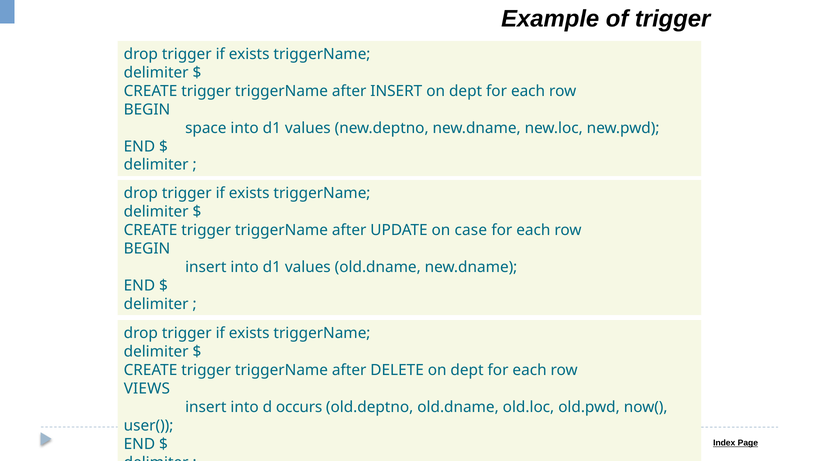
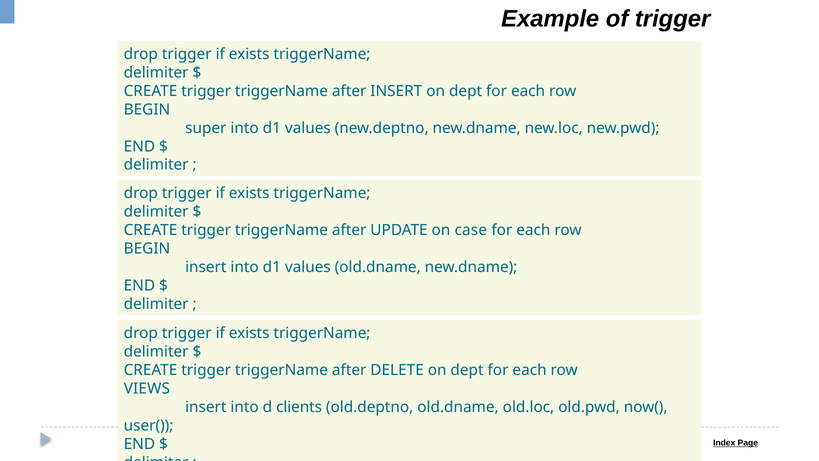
space: space -> super
occurs: occurs -> clients
